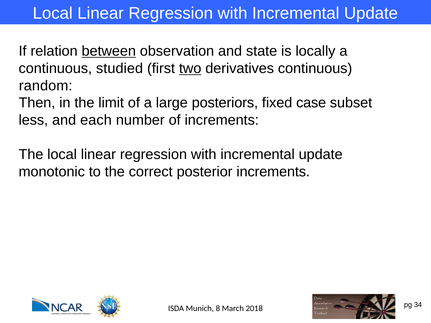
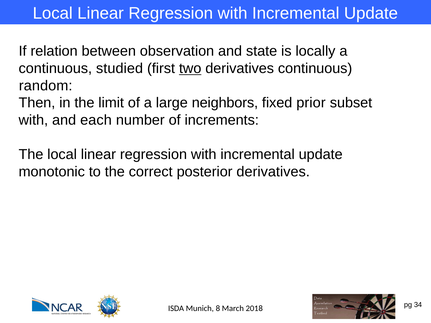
between underline: present -> none
posteriors: posteriors -> neighbors
case: case -> prior
less at (33, 120): less -> with
posterior increments: increments -> derivatives
